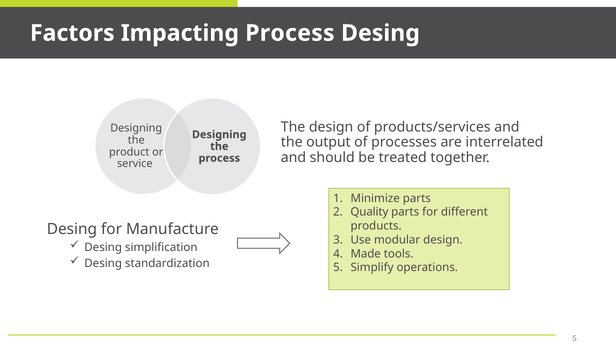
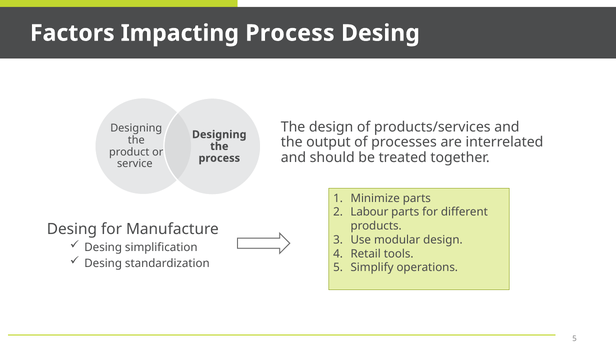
Quality: Quality -> Labour
Made: Made -> Retail
